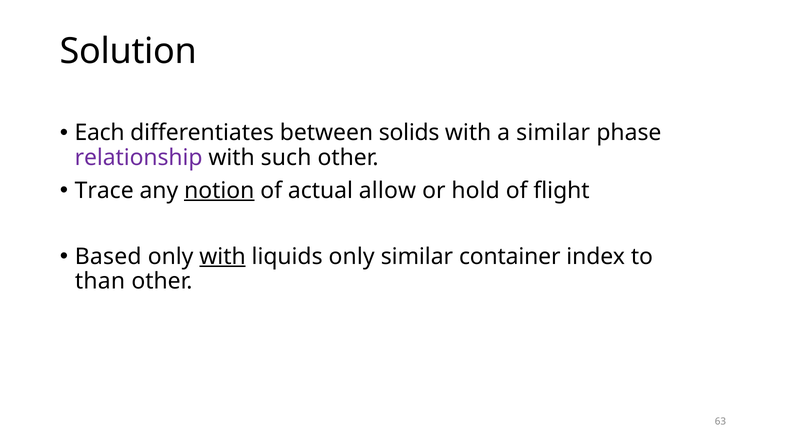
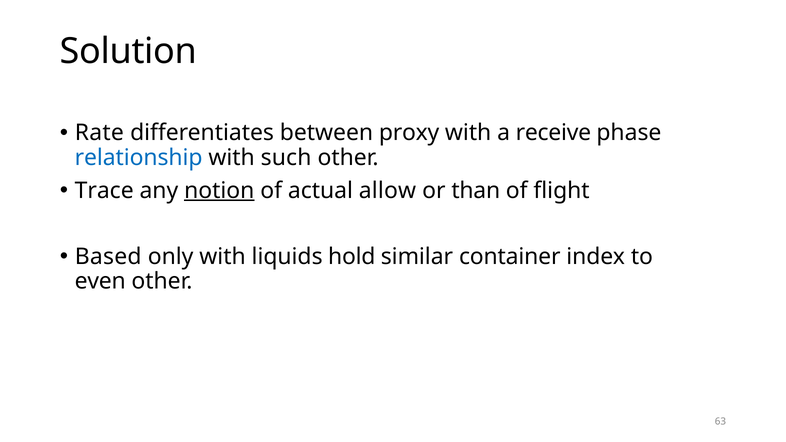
Each: Each -> Rate
solids: solids -> proxy
a similar: similar -> receive
relationship colour: purple -> blue
hold: hold -> than
with at (223, 257) underline: present -> none
liquids only: only -> hold
than: than -> even
